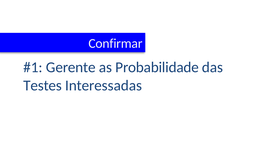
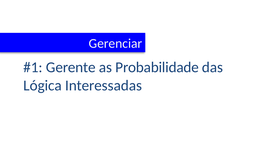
Confirmar: Confirmar -> Gerenciar
Testes: Testes -> Lógica
